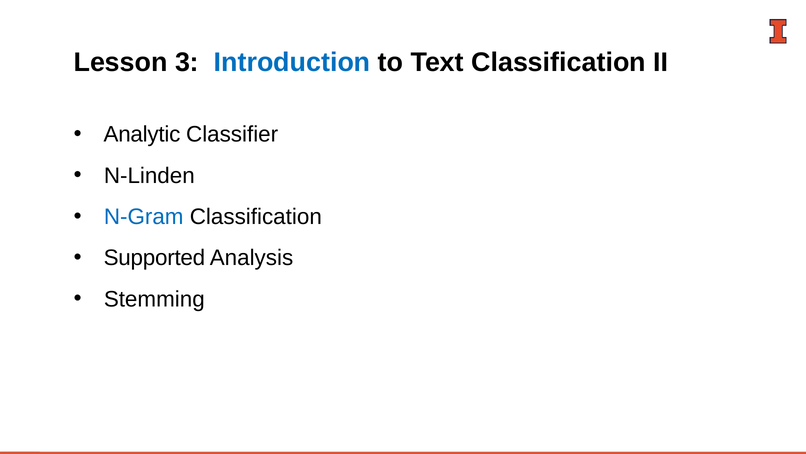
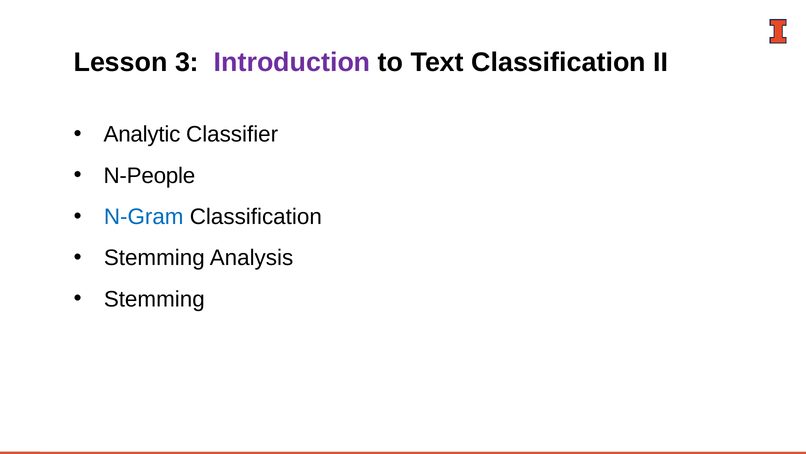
Introduction colour: blue -> purple
N-Linden: N-Linden -> N-People
Supported at (154, 258): Supported -> Stemming
